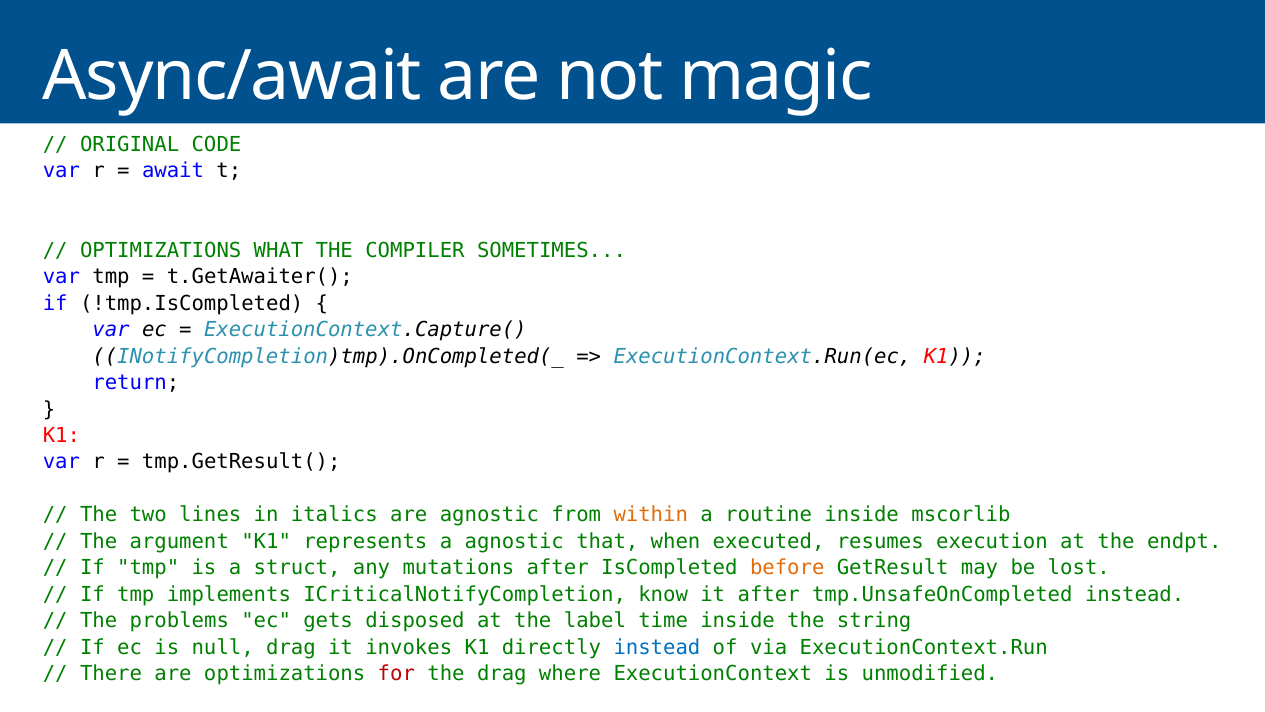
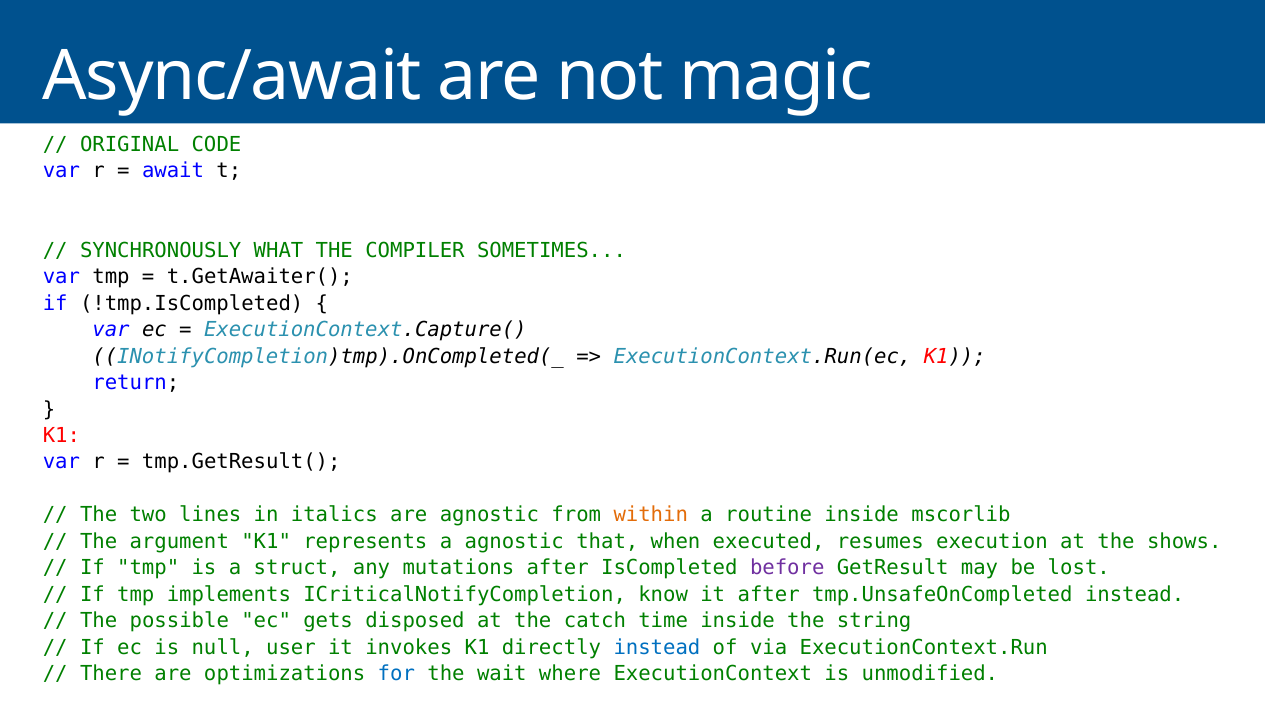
OPTIMIZATIONS at (161, 250): OPTIMIZATIONS -> SYNCHRONOUSLY
endpt: endpt -> shows
before colour: orange -> purple
problems: problems -> possible
label: label -> catch
null drag: drag -> user
for colour: red -> blue
the drag: drag -> wait
